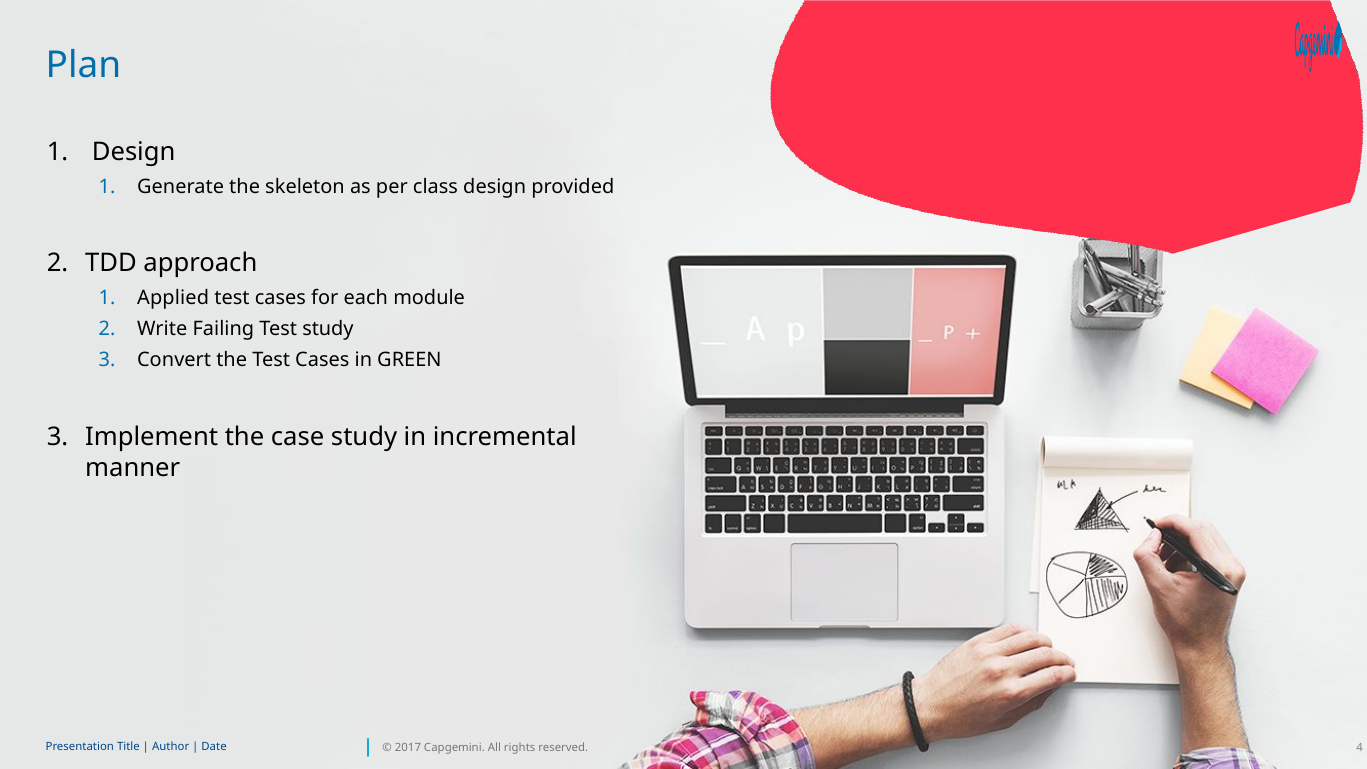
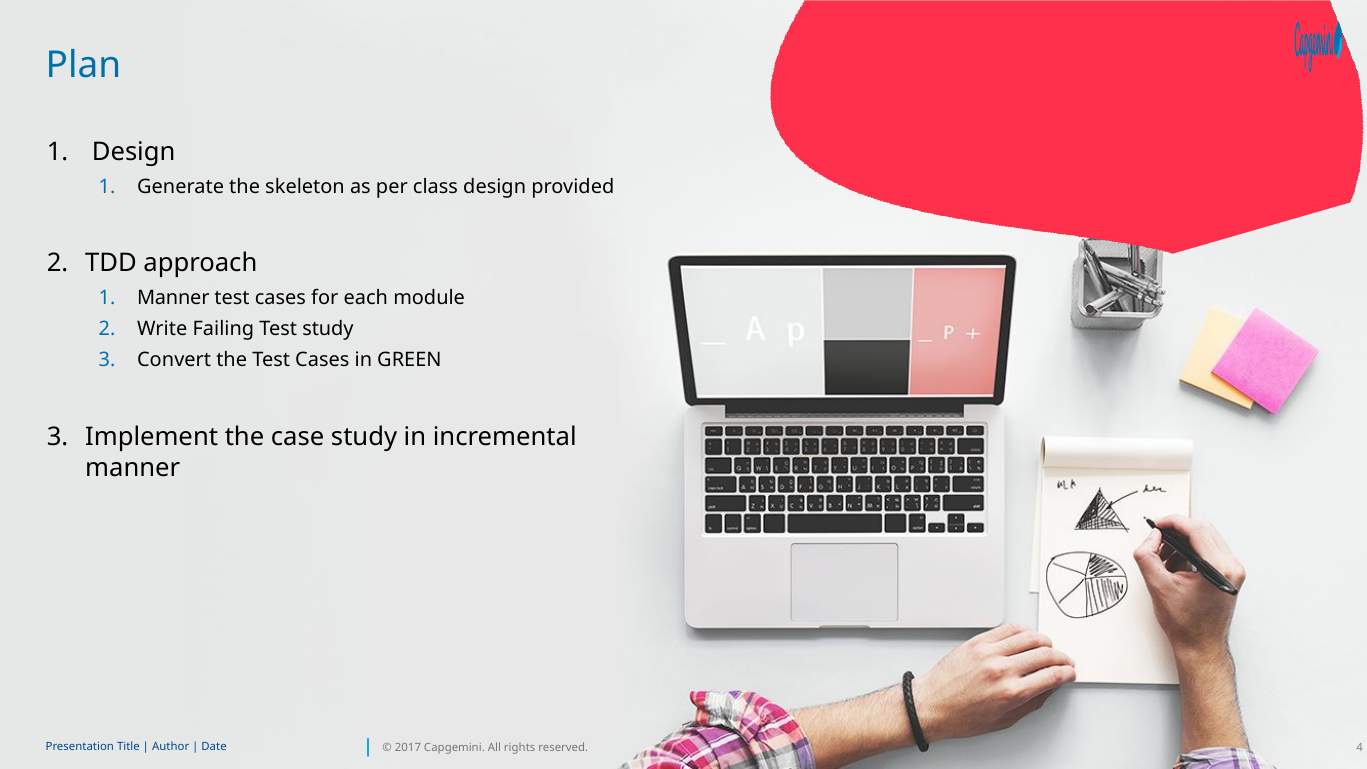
Applied at (173, 298): Applied -> Manner
